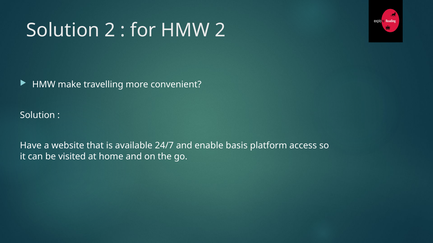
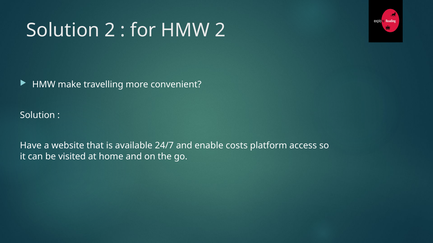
basis: basis -> costs
